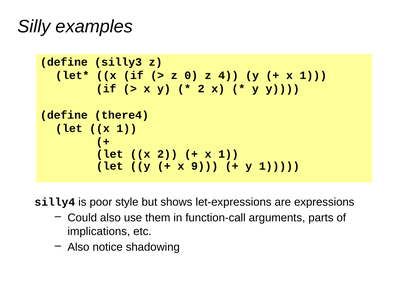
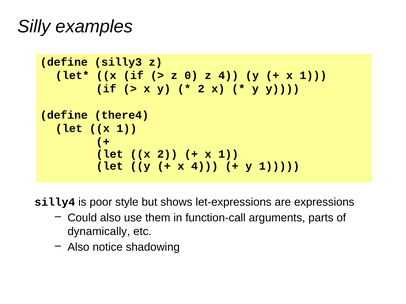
x 9: 9 -> 4
implications: implications -> dynamically
